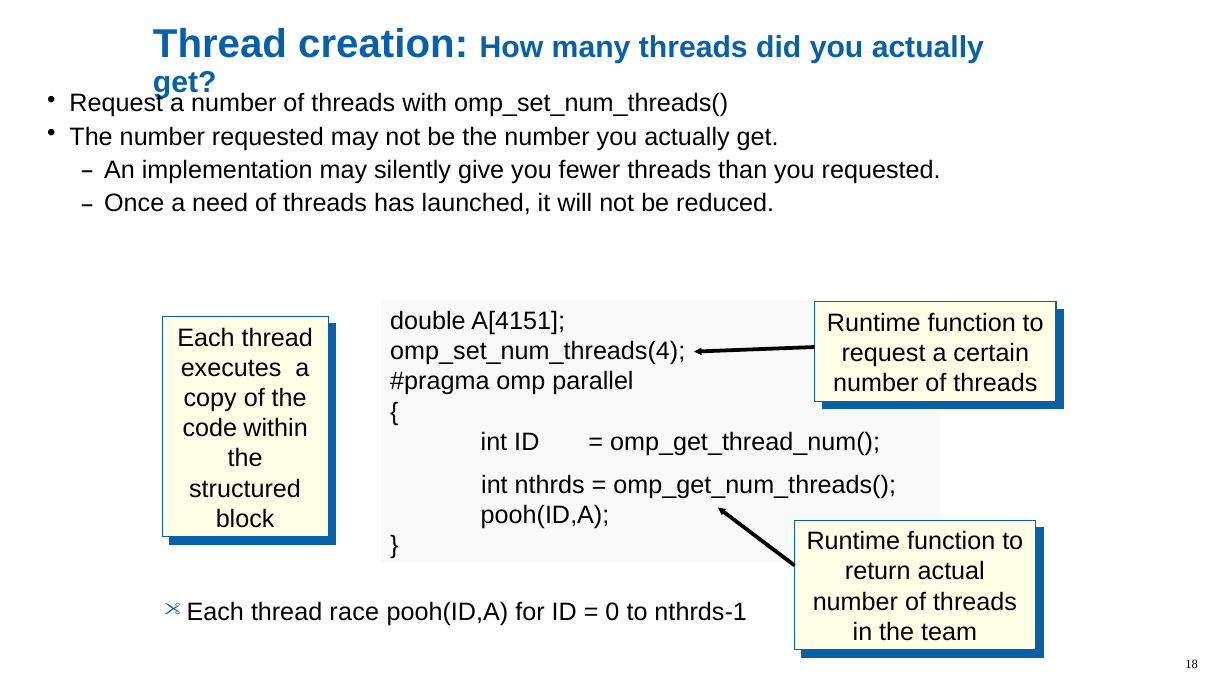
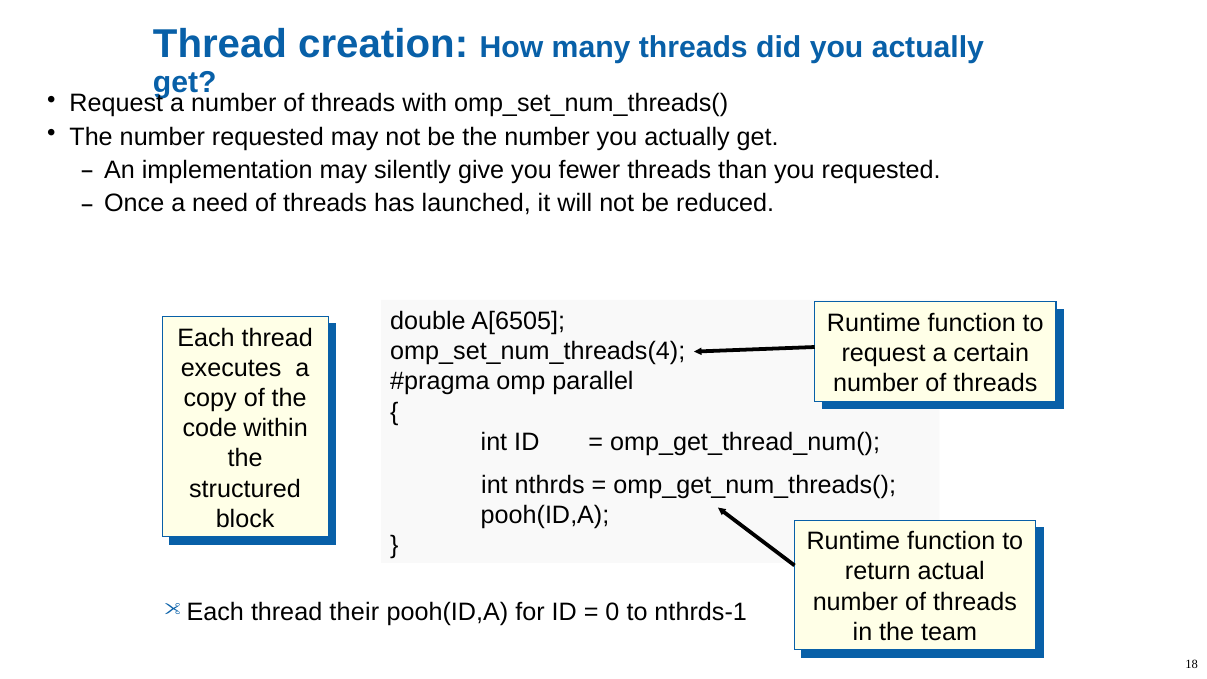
A[4151: A[4151 -> A[6505
race: race -> their
